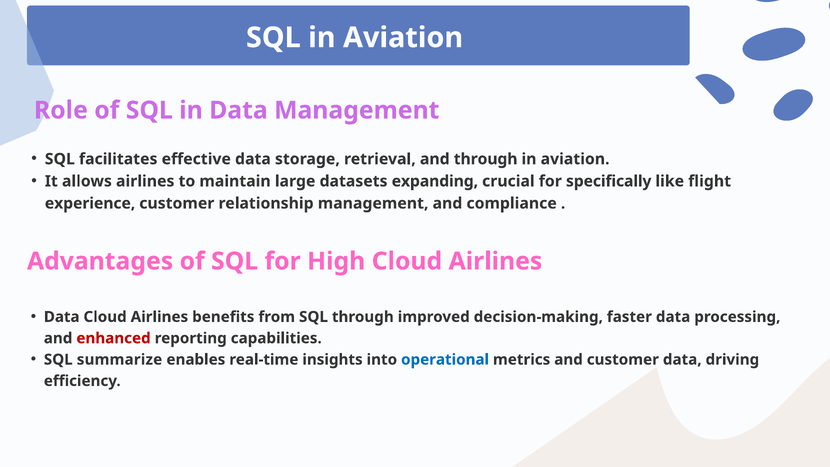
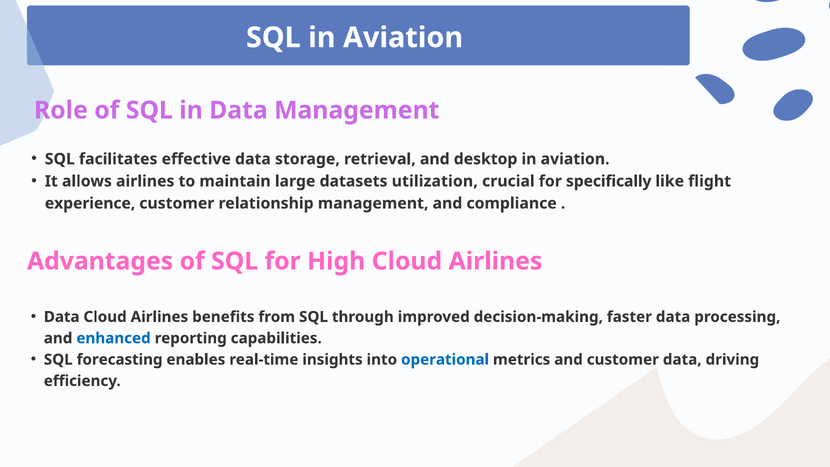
and through: through -> desktop
expanding: expanding -> utilization
enhanced colour: red -> blue
summarize: summarize -> forecasting
